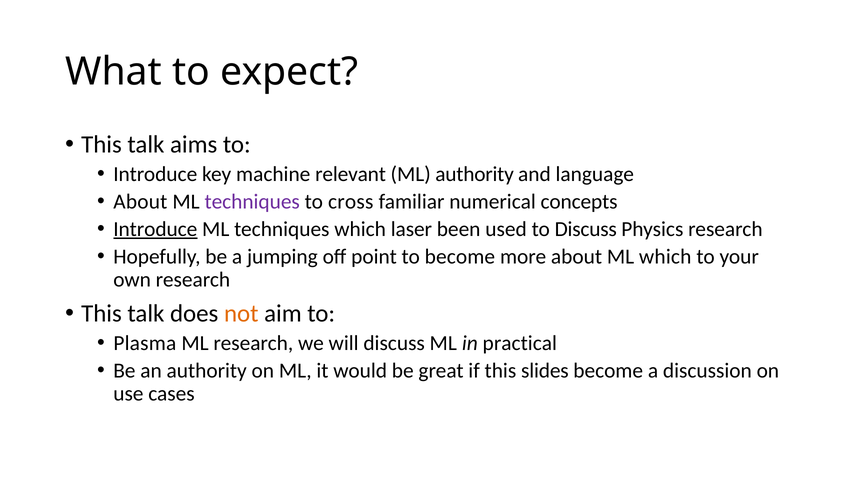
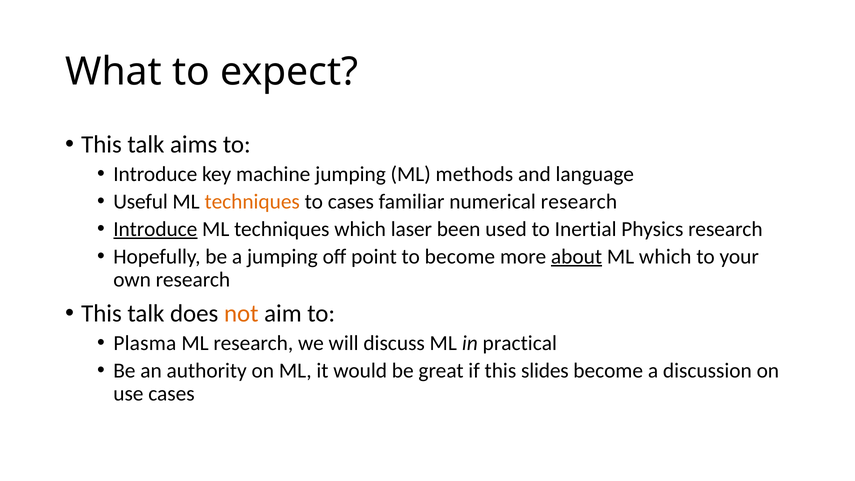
machine relevant: relevant -> jumping
ML authority: authority -> methods
About at (140, 201): About -> Useful
techniques at (252, 201) colour: purple -> orange
to cross: cross -> cases
numerical concepts: concepts -> research
to Discuss: Discuss -> Inertial
about at (577, 257) underline: none -> present
